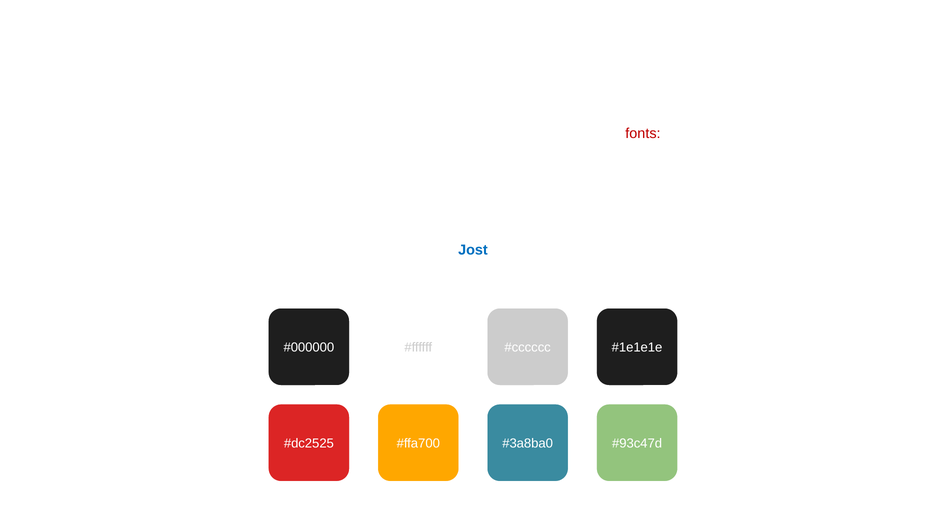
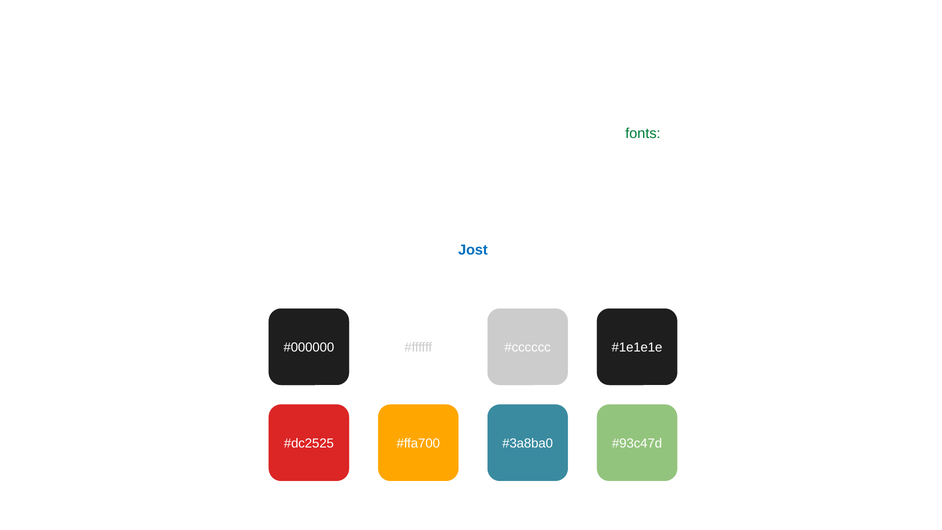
fonts at (643, 134) colour: red -> green
